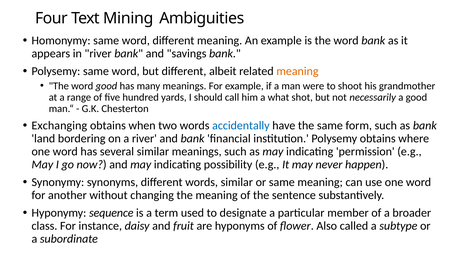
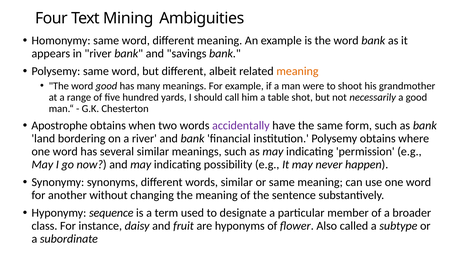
what: what -> table
Exchanging: Exchanging -> Apostrophe
accidentally colour: blue -> purple
